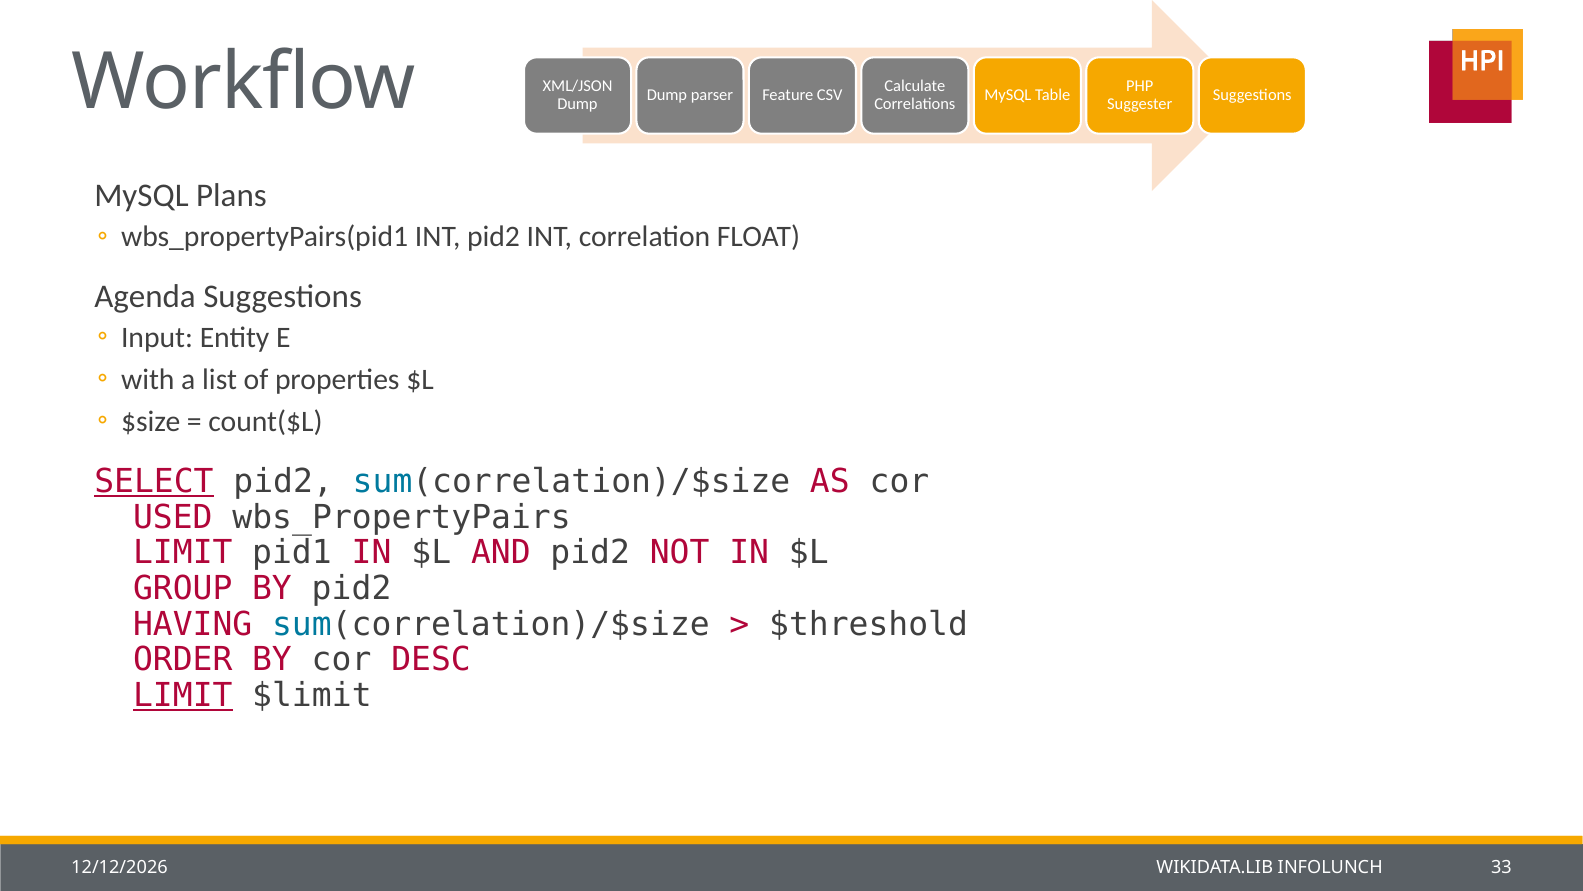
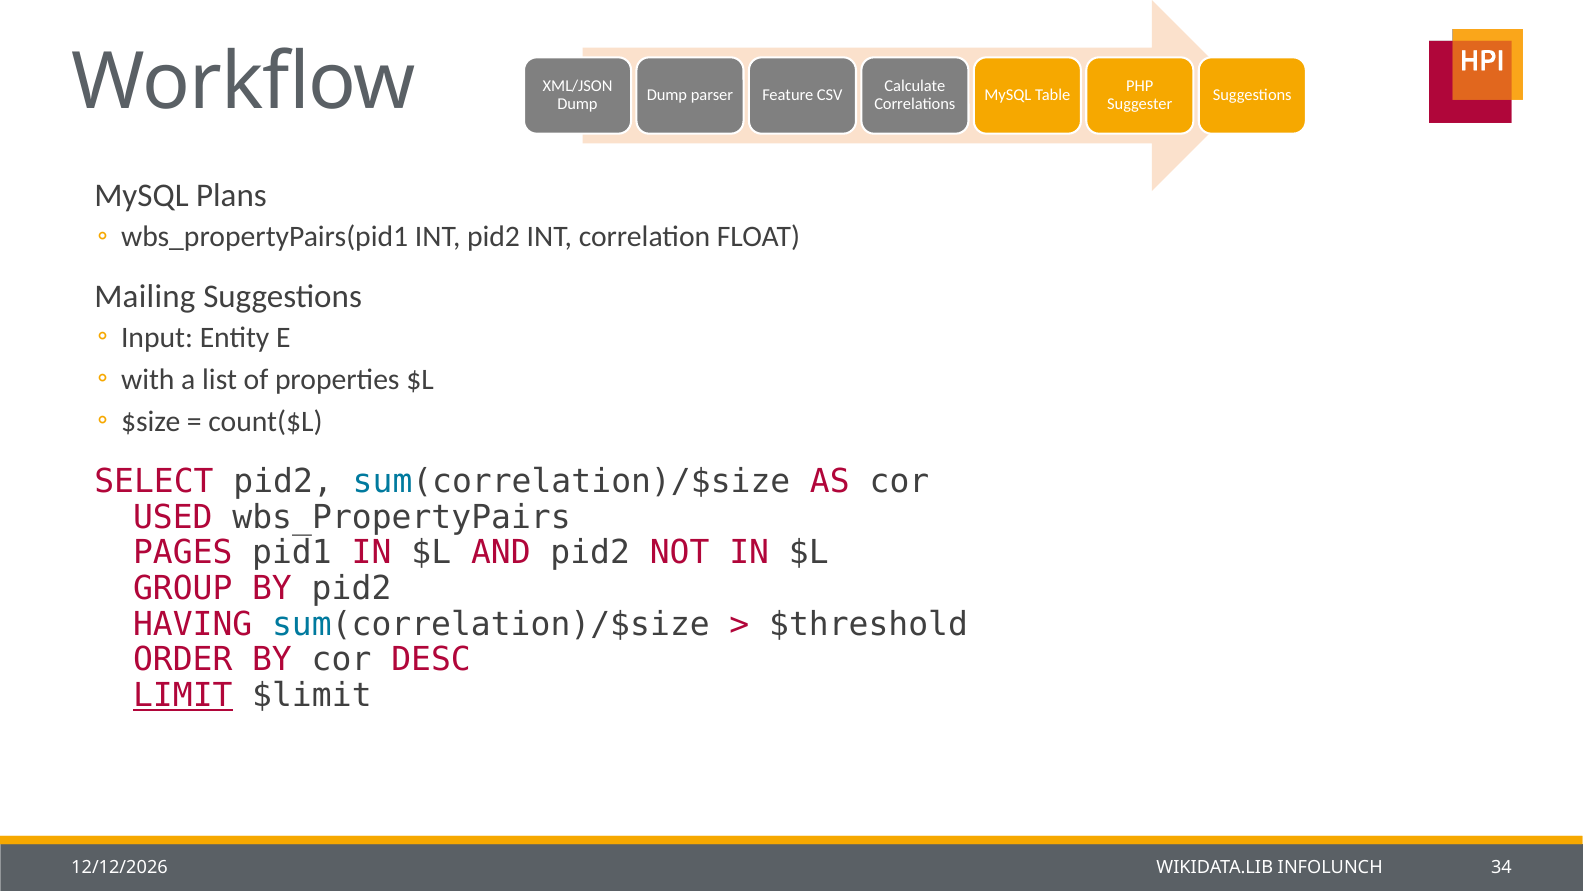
Agenda: Agenda -> Mailing
SELECT underline: present -> none
LIMIT at (183, 553): LIMIT -> PAGES
33: 33 -> 34
